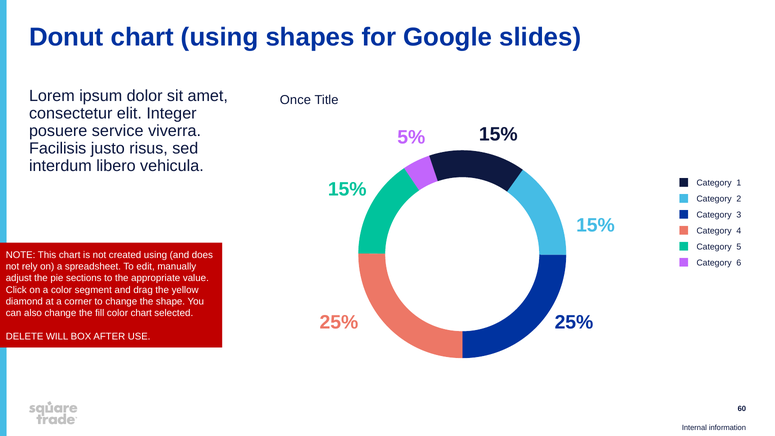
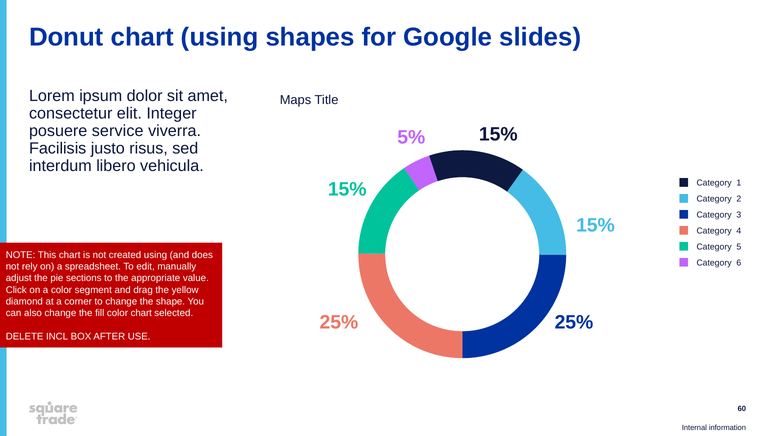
Once: Once -> Maps
WILL: WILL -> INCL
